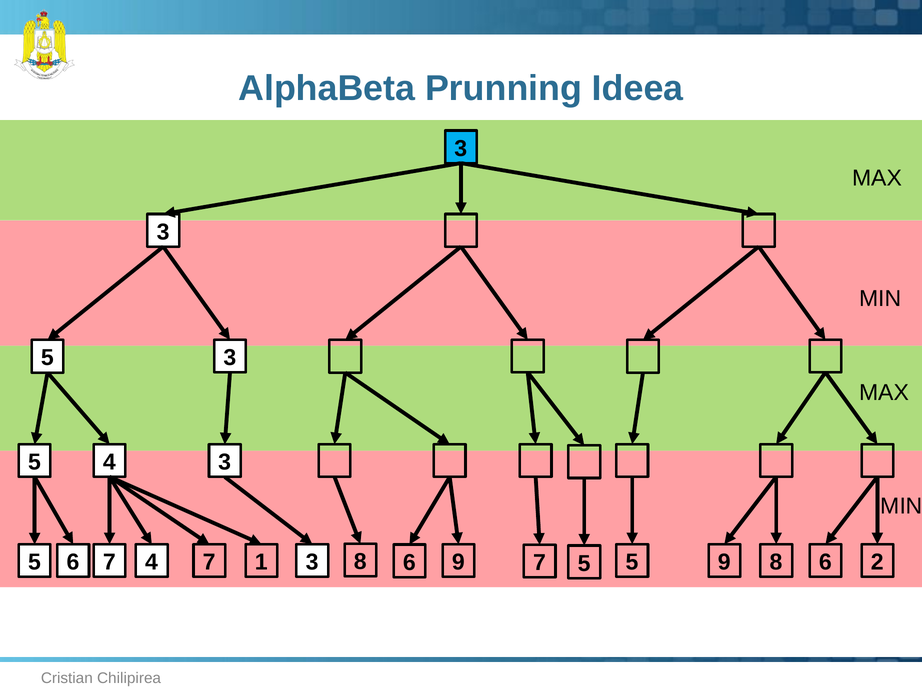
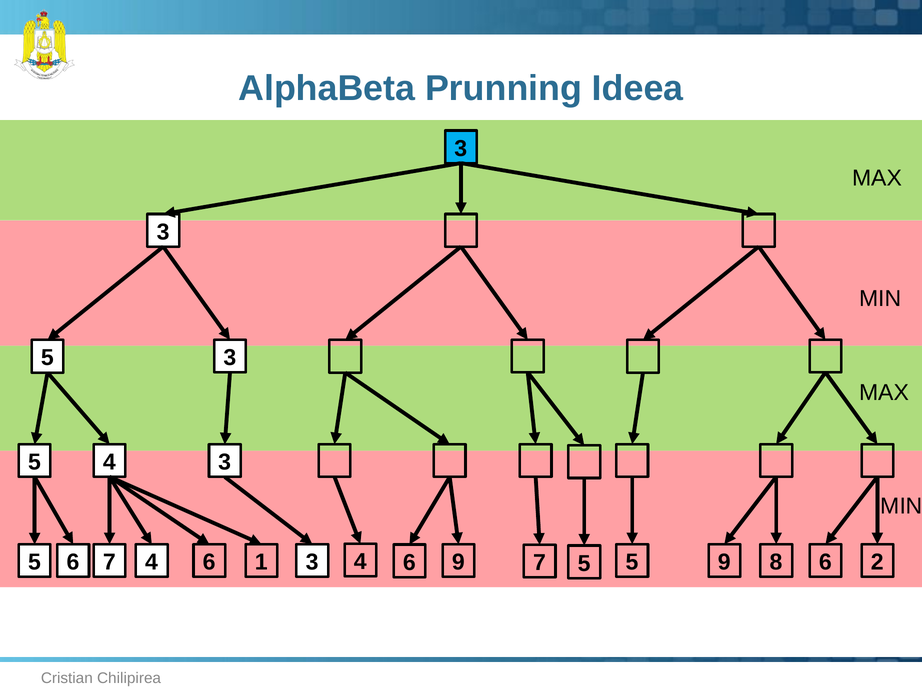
5 7: 7 -> 6
1 8: 8 -> 4
